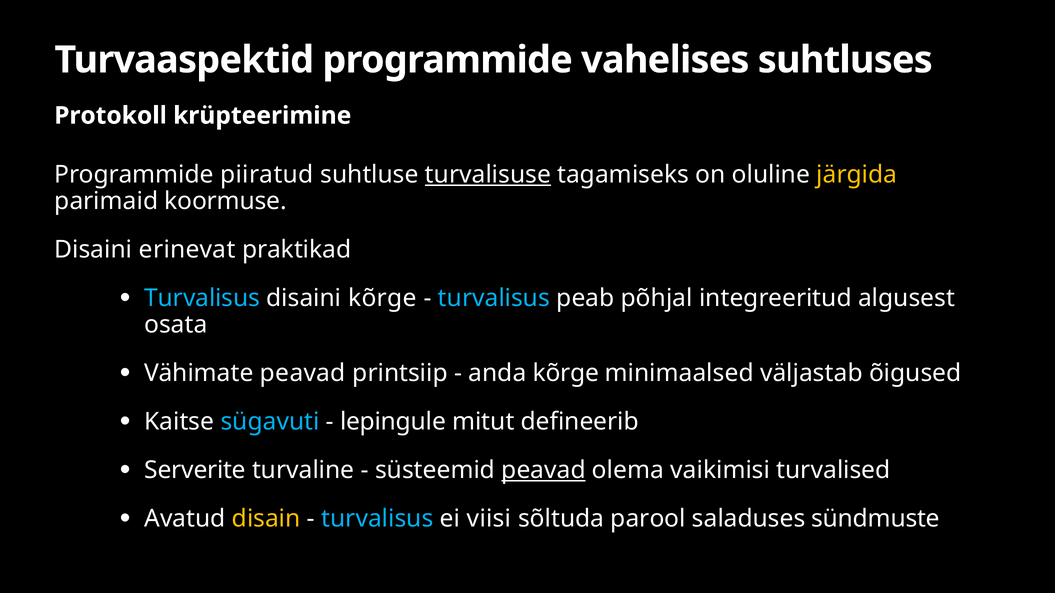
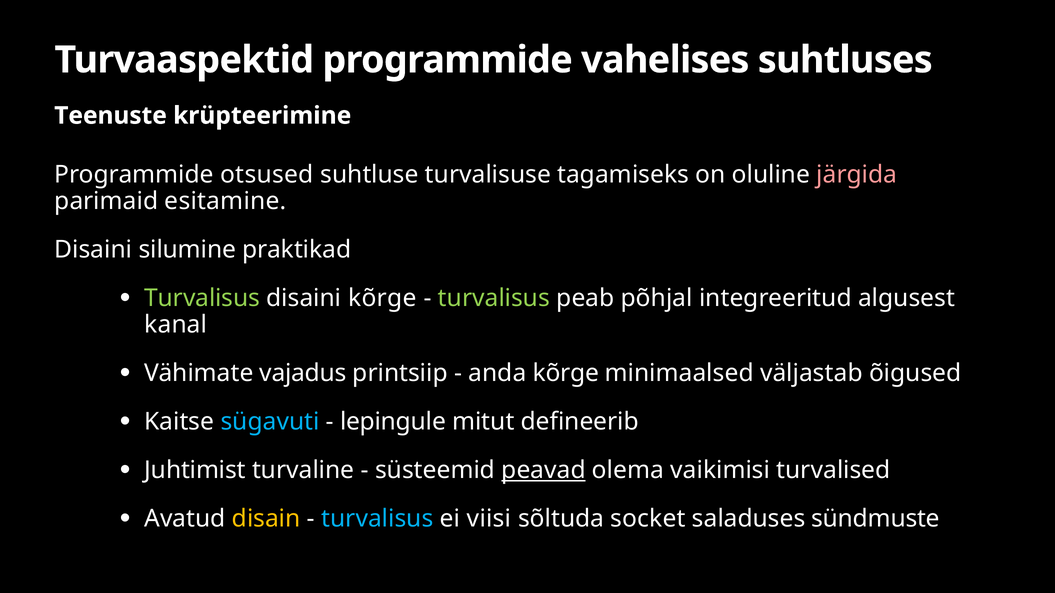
Protokoll: Protokoll -> Teenuste
piiratud: piiratud -> otsused
turvalisuse underline: present -> none
järgida colour: yellow -> pink
koormuse: koormuse -> esitamine
erinevat: erinevat -> silumine
Turvalisus at (202, 298) colour: light blue -> light green
turvalisus at (494, 298) colour: light blue -> light green
osata: osata -> kanal
Vähimate peavad: peavad -> vajadus
Serverite: Serverite -> Juhtimist
parool: parool -> socket
